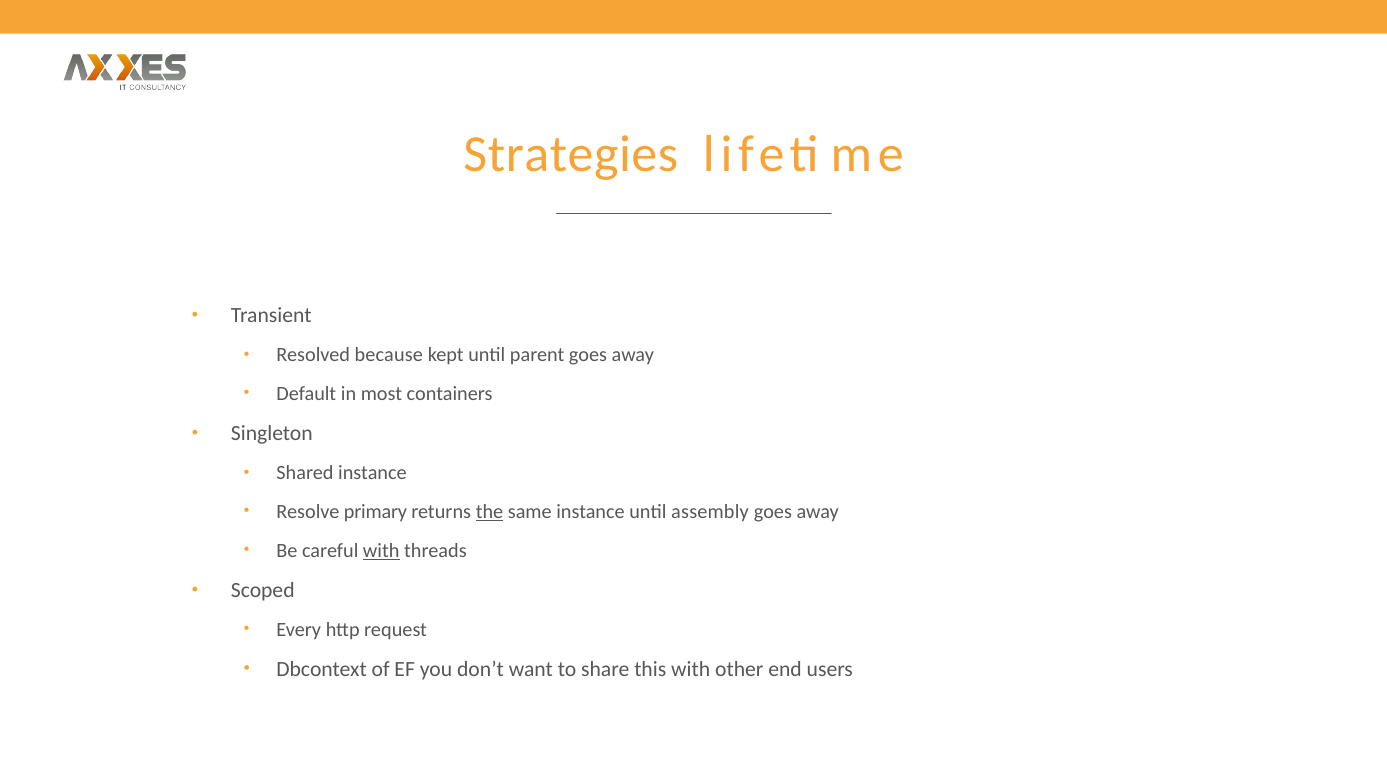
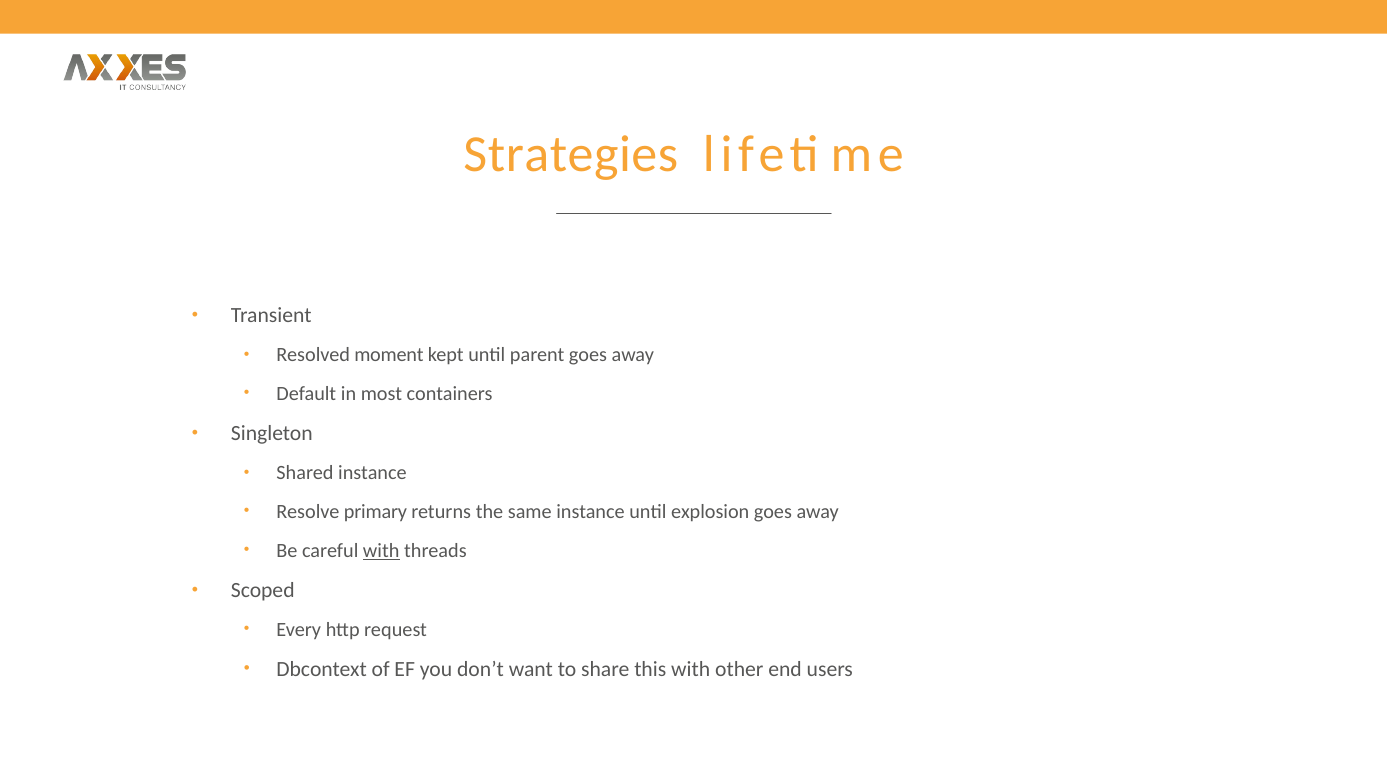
because: because -> moment
the underline: present -> none
assembly: assembly -> explosion
